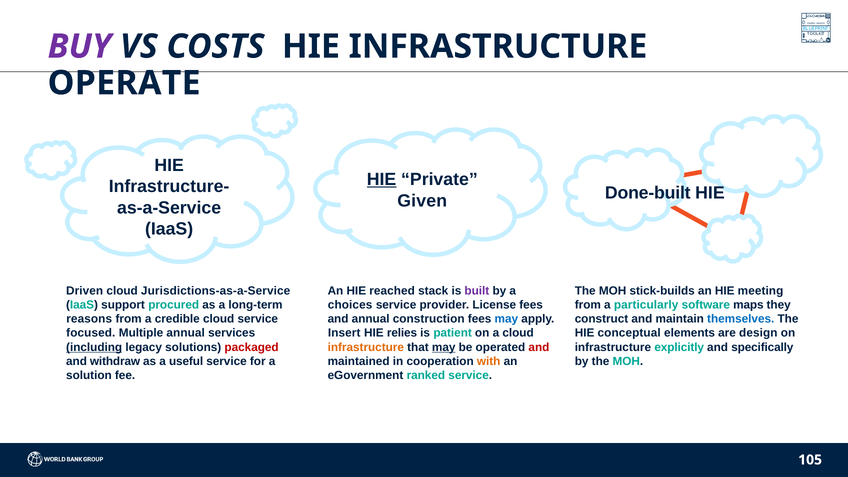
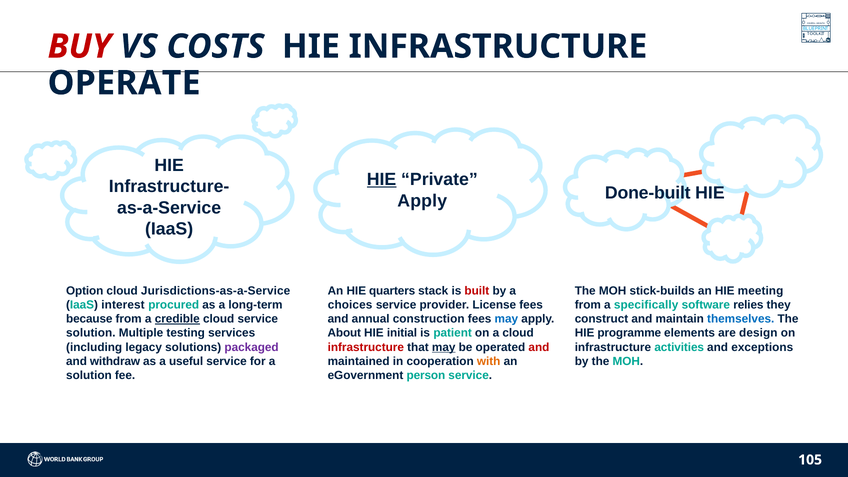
BUY colour: purple -> red
Given at (422, 201): Given -> Apply
Driven: Driven -> Option
reached: reached -> quarters
built colour: purple -> red
support: support -> interest
particularly: particularly -> specifically
maps: maps -> relies
reasons: reasons -> because
credible underline: none -> present
focused at (91, 333): focused -> solution
Multiple annual: annual -> testing
Insert: Insert -> About
relies: relies -> initial
conceptual: conceptual -> programme
explicitly: explicitly -> activities
specifically: specifically -> exceptions
including underline: present -> none
packaged colour: red -> purple
infrastructure at (366, 347) colour: orange -> red
ranked: ranked -> person
